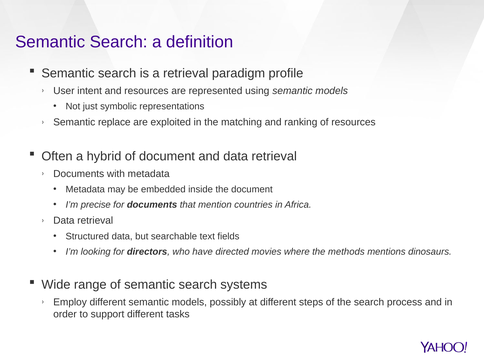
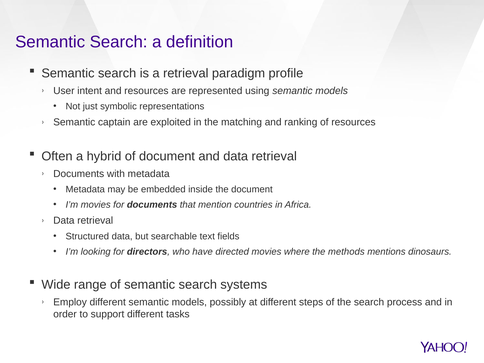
replace: replace -> captain
I’m precise: precise -> movies
